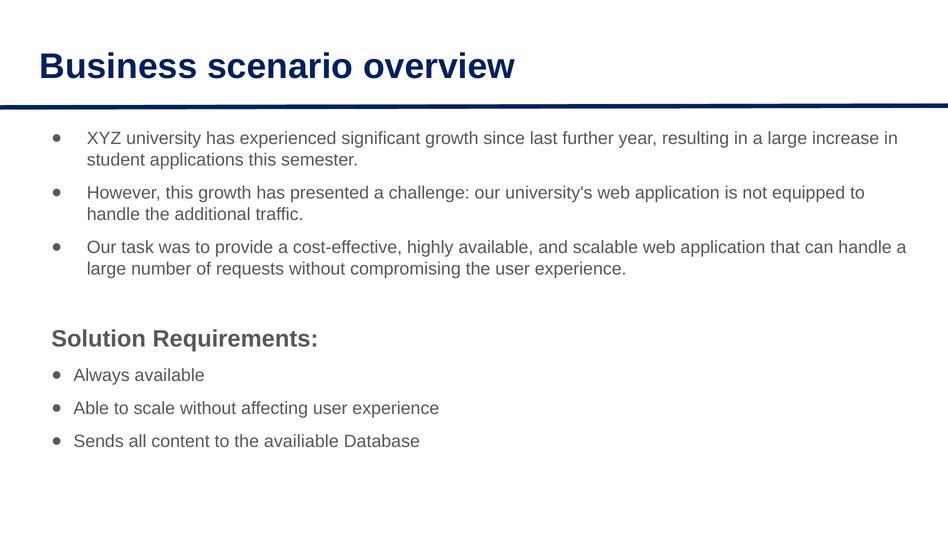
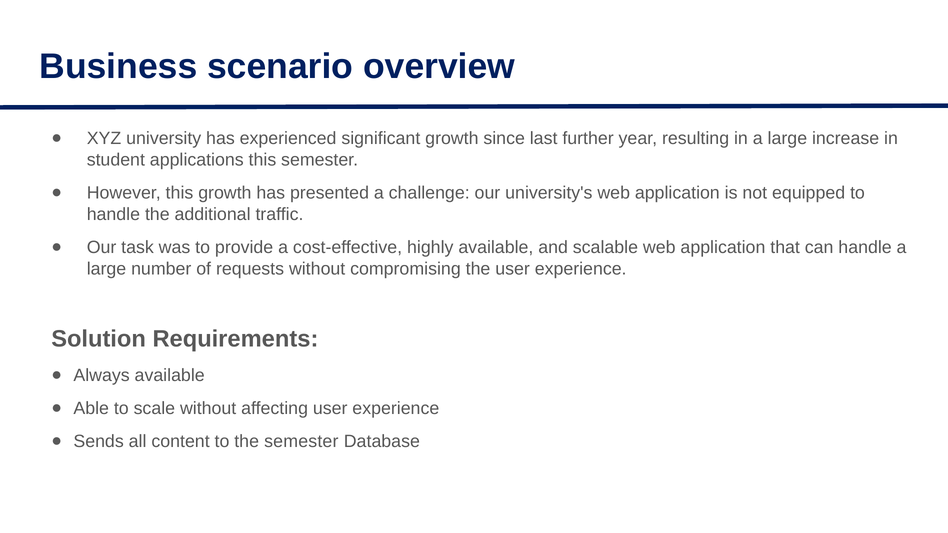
the availiable: availiable -> semester
